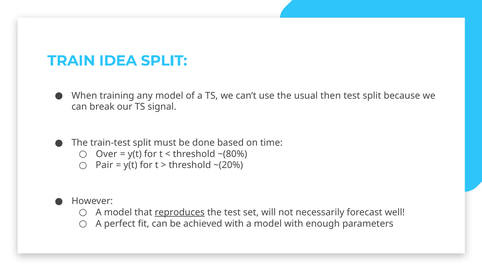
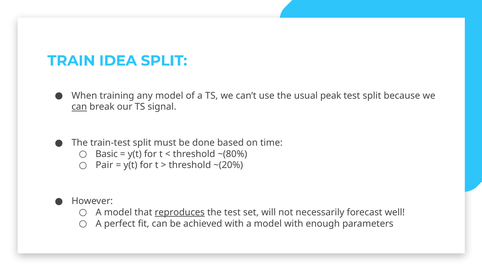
then: then -> peak
can at (79, 107) underline: none -> present
Over: Over -> Basic
